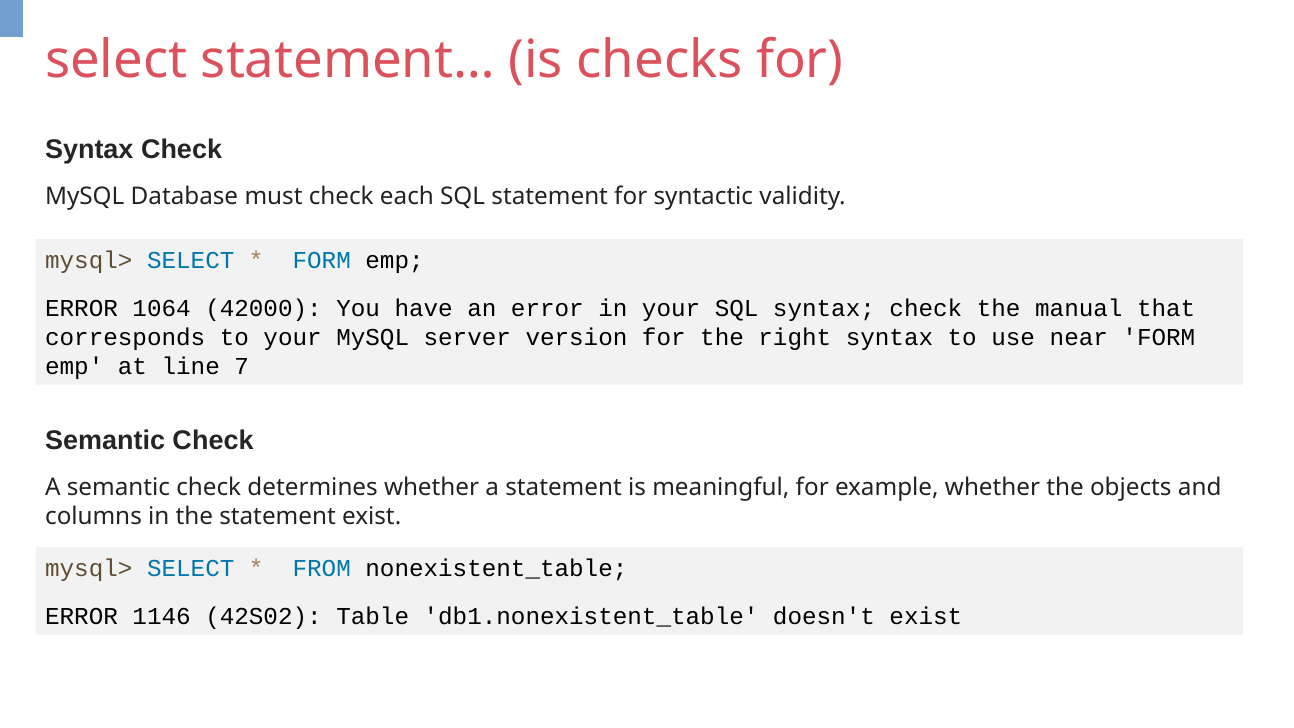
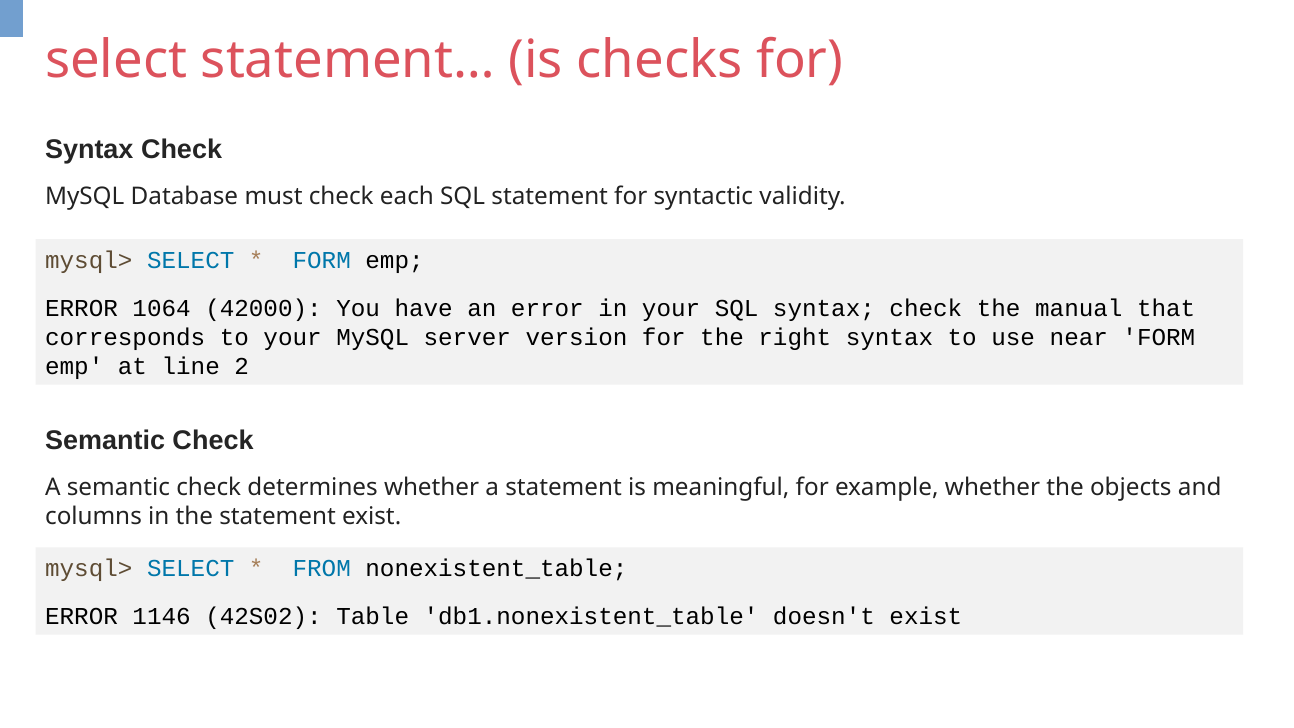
7: 7 -> 2
